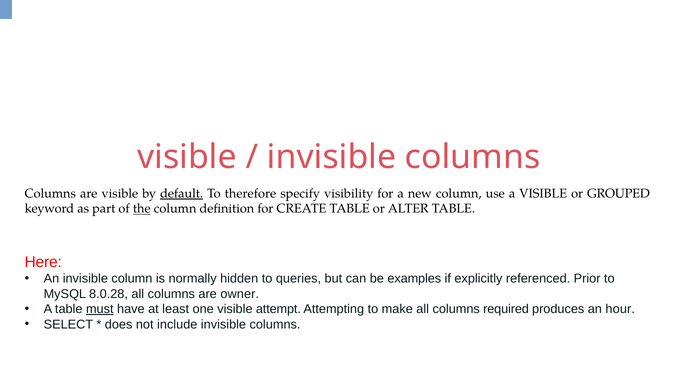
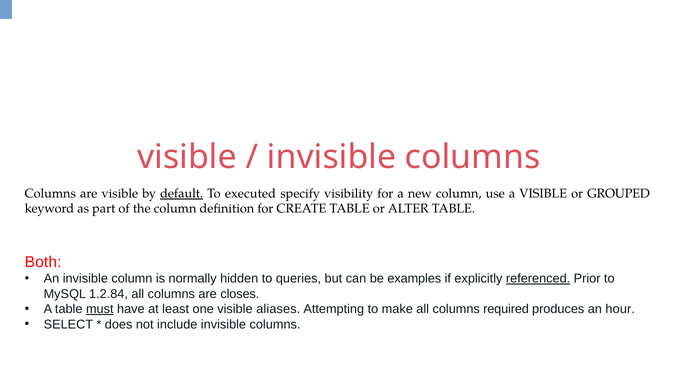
therefore: therefore -> executed
the underline: present -> none
Here: Here -> Both
referenced underline: none -> present
8.0.28: 8.0.28 -> 1.2.84
owner: owner -> closes
attempt: attempt -> aliases
